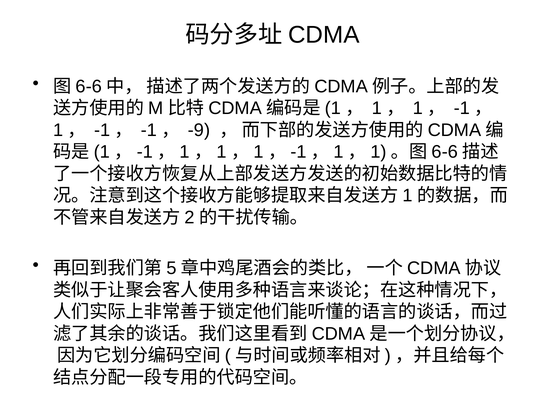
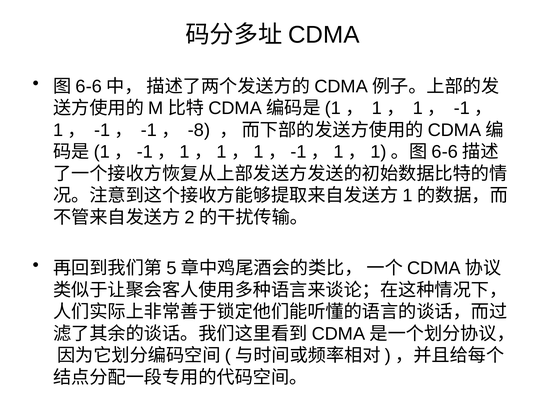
-9: -9 -> -8
